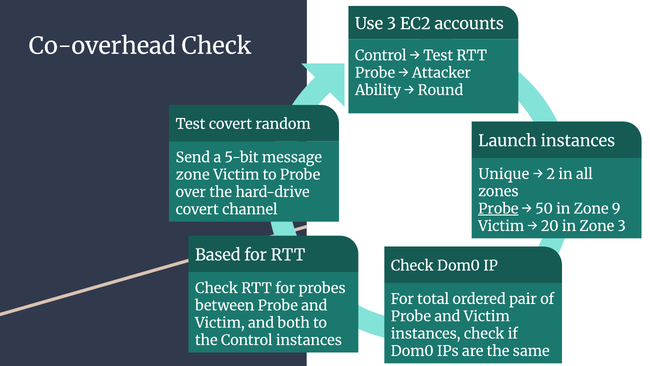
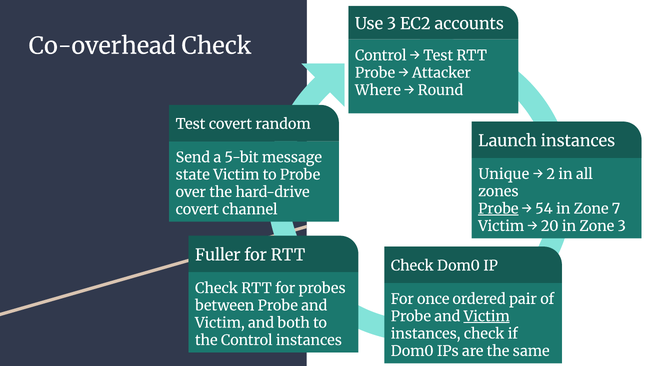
Ability: Ability -> Where
zone at (193, 175): zone -> state
50: 50 -> 54
9: 9 -> 7
Based: Based -> Fuller
total: total -> once
Victim at (487, 316) underline: none -> present
